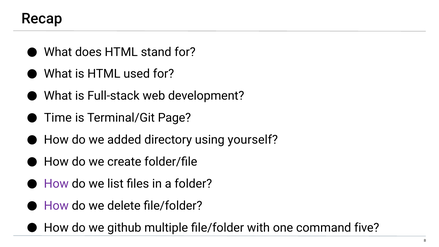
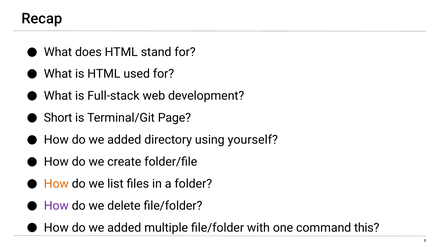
Time: Time -> Short
How at (56, 184) colour: purple -> orange
github at (124, 228): github -> added
five: five -> this
